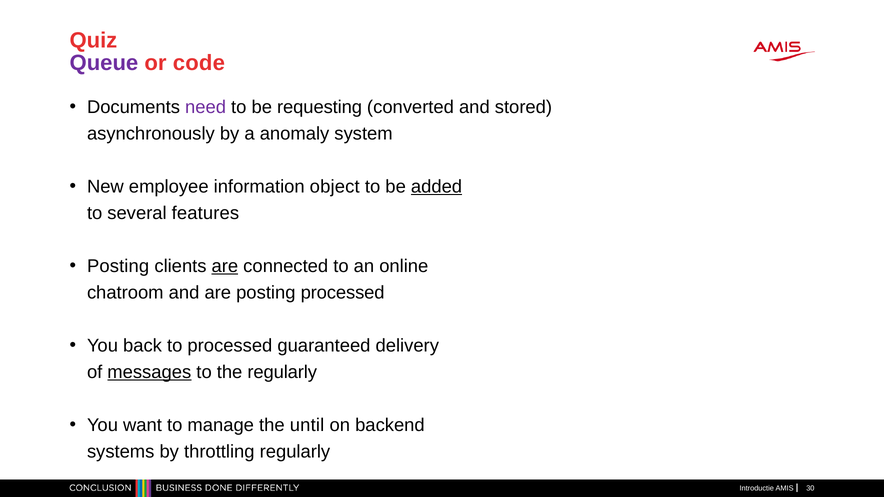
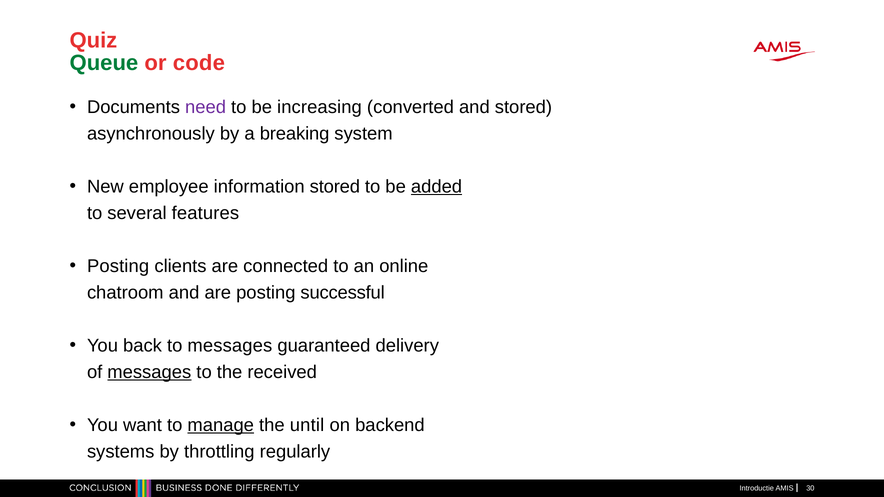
Queue colour: purple -> green
requesting: requesting -> increasing
anomaly: anomaly -> breaking
information object: object -> stored
are at (225, 266) underline: present -> none
posting processed: processed -> successful
to processed: processed -> messages
the regularly: regularly -> received
manage underline: none -> present
